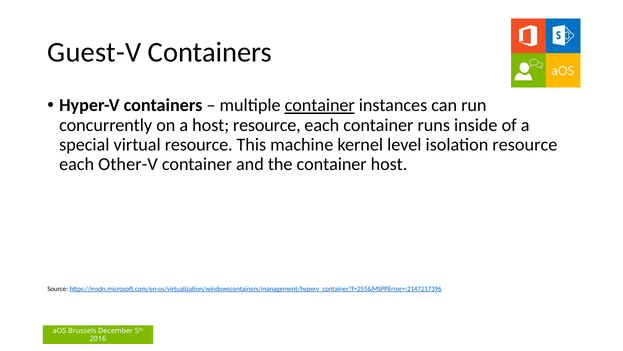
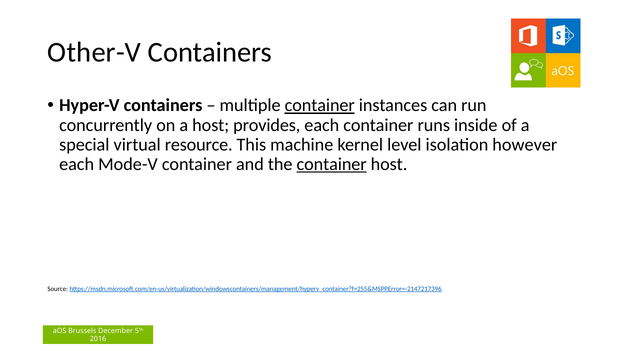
Guest-V: Guest-V -> Other-V
host resource: resource -> provides
isolation resource: resource -> however
Other-V: Other-V -> Mode-V
container at (332, 164) underline: none -> present
